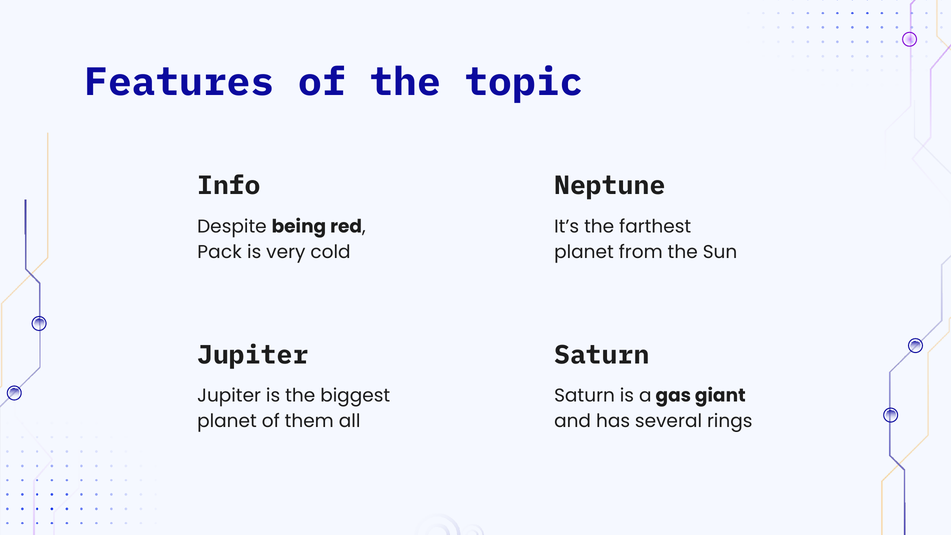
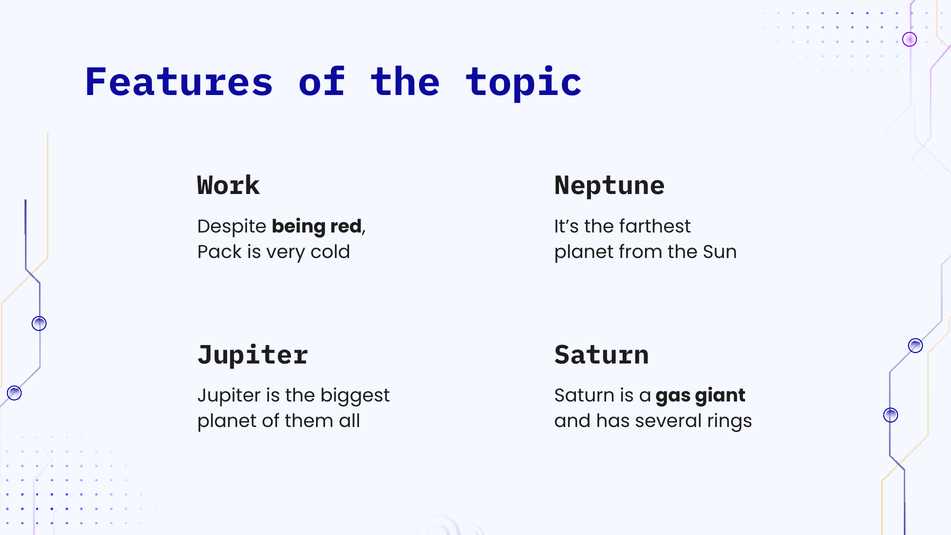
Info: Info -> Work
